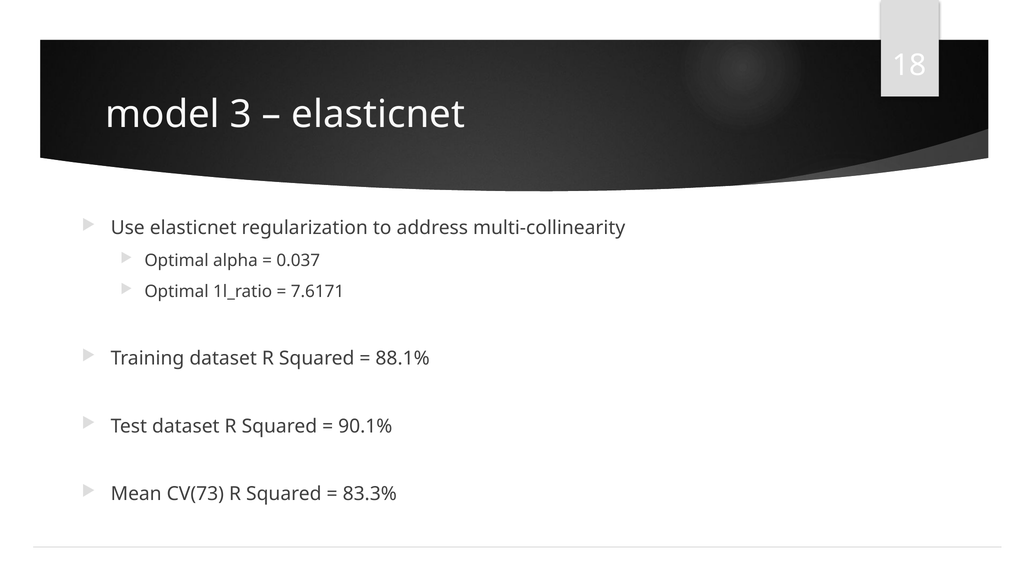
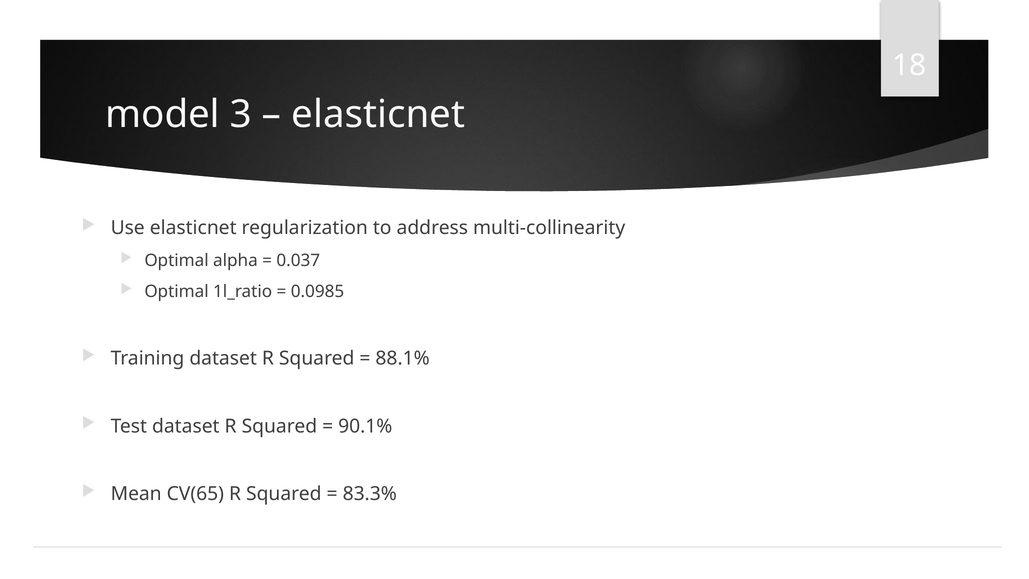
7.6171: 7.6171 -> 0.0985
CV(73: CV(73 -> CV(65
